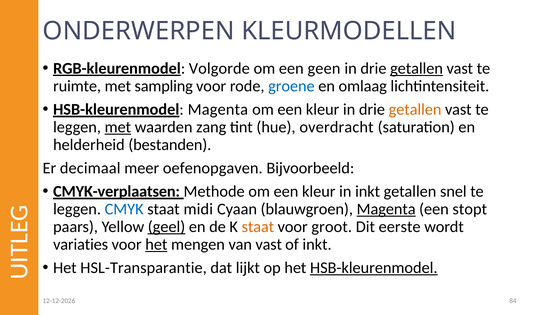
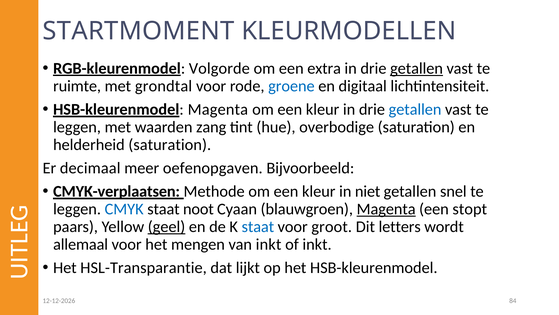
ONDERWERPEN: ONDERWERPEN -> STARTMOMENT
geen: geen -> extra
sampling: sampling -> grondtal
omlaag: omlaag -> digitaal
getallen at (415, 109) colour: orange -> blue
met at (118, 127) underline: present -> none
overdracht: overdracht -> overbodige
helderheid bestanden: bestanden -> saturation
in inkt: inkt -> niet
midi: midi -> noot
staat at (258, 226) colour: orange -> blue
eerste: eerste -> letters
variaties: variaties -> allemaal
het at (156, 244) underline: present -> none
van vast: vast -> inkt
HSB-kleurenmodel at (374, 267) underline: present -> none
